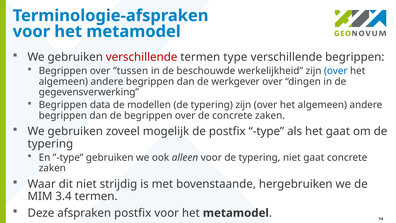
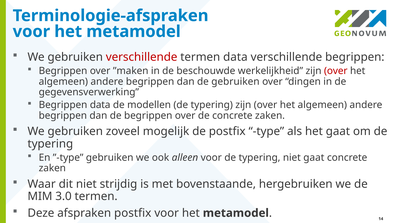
termen type: type -> data
”tussen: ”tussen -> ”maken
over at (336, 71) colour: blue -> red
de werkgever: werkgever -> gebruiken
3.4: 3.4 -> 3.0
